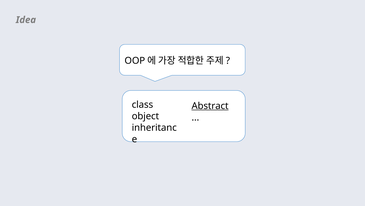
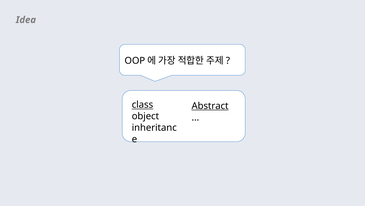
class underline: none -> present
